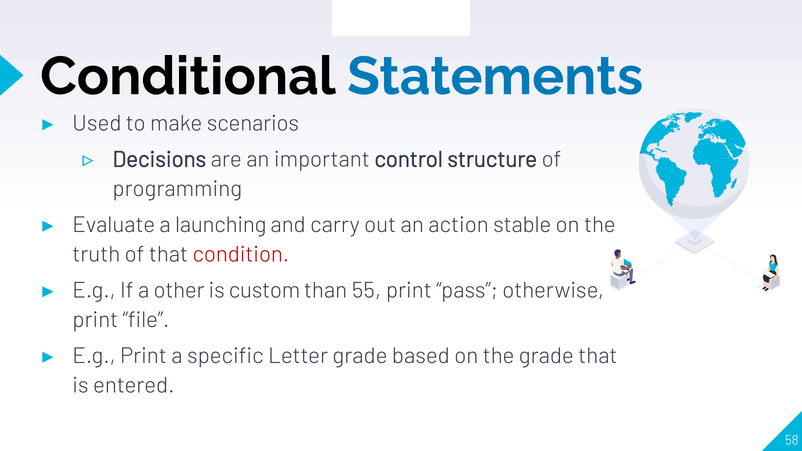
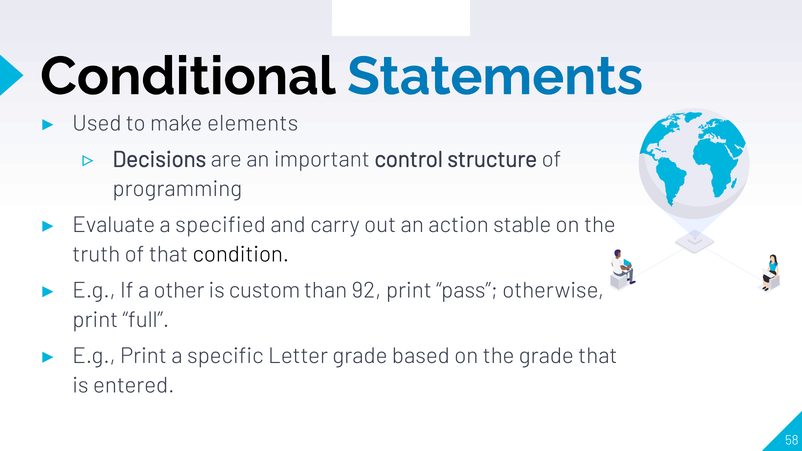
scenarios: scenarios -> elements
launching: launching -> specified
condition colour: red -> black
55: 55 -> 92
file: file -> full
